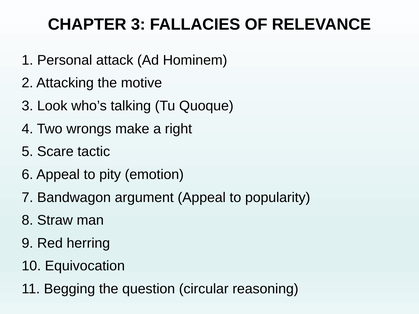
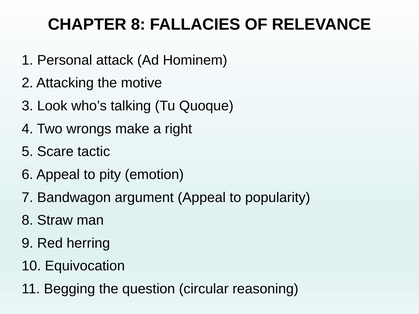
CHAPTER 3: 3 -> 8
